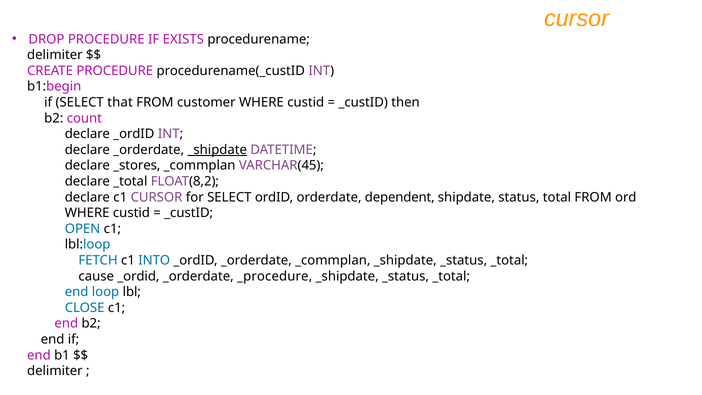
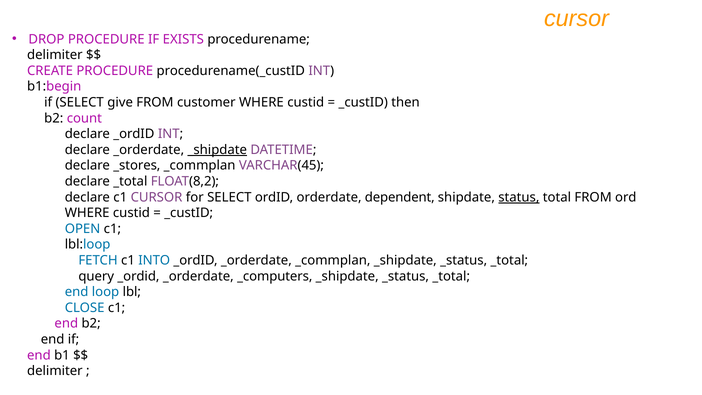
that: that -> give
status underline: none -> present
cause: cause -> query
_procedure: _procedure -> _computers
